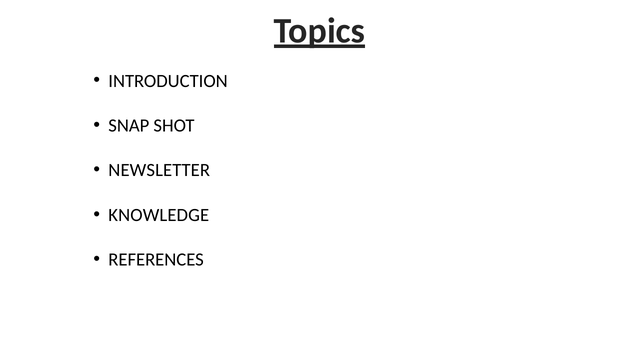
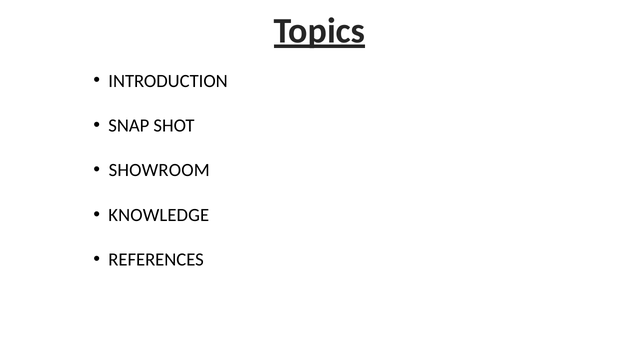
NEWSLETTER: NEWSLETTER -> SHOWROOM
